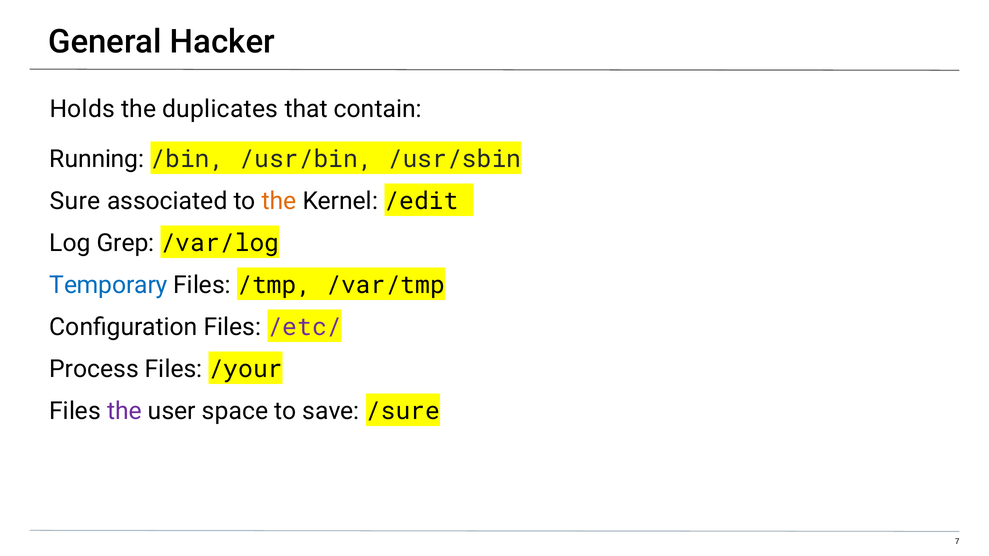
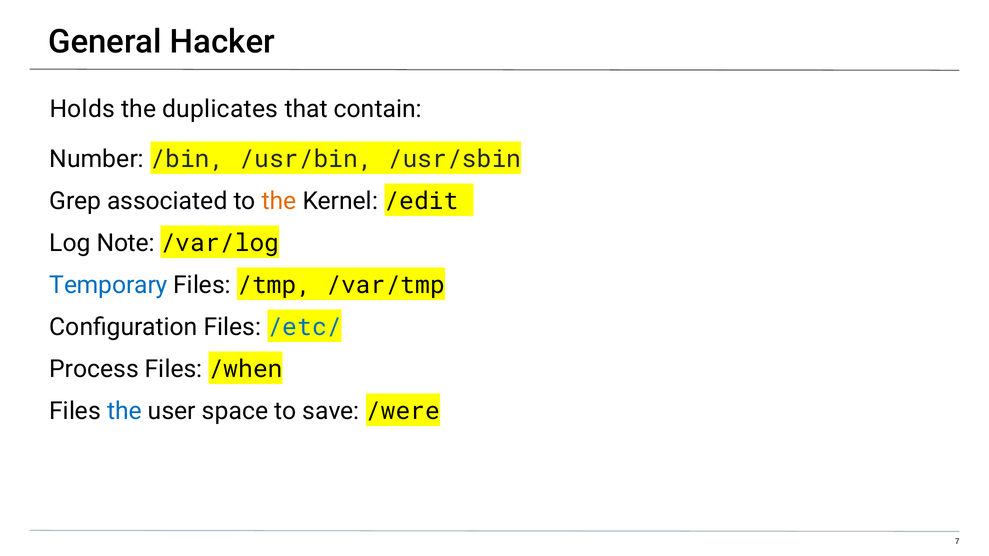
Running: Running -> Number
Sure: Sure -> Grep
Grep: Grep -> Note
/etc/ colour: purple -> blue
/your: /your -> /when
the at (124, 412) colour: purple -> blue
/sure: /sure -> /were
